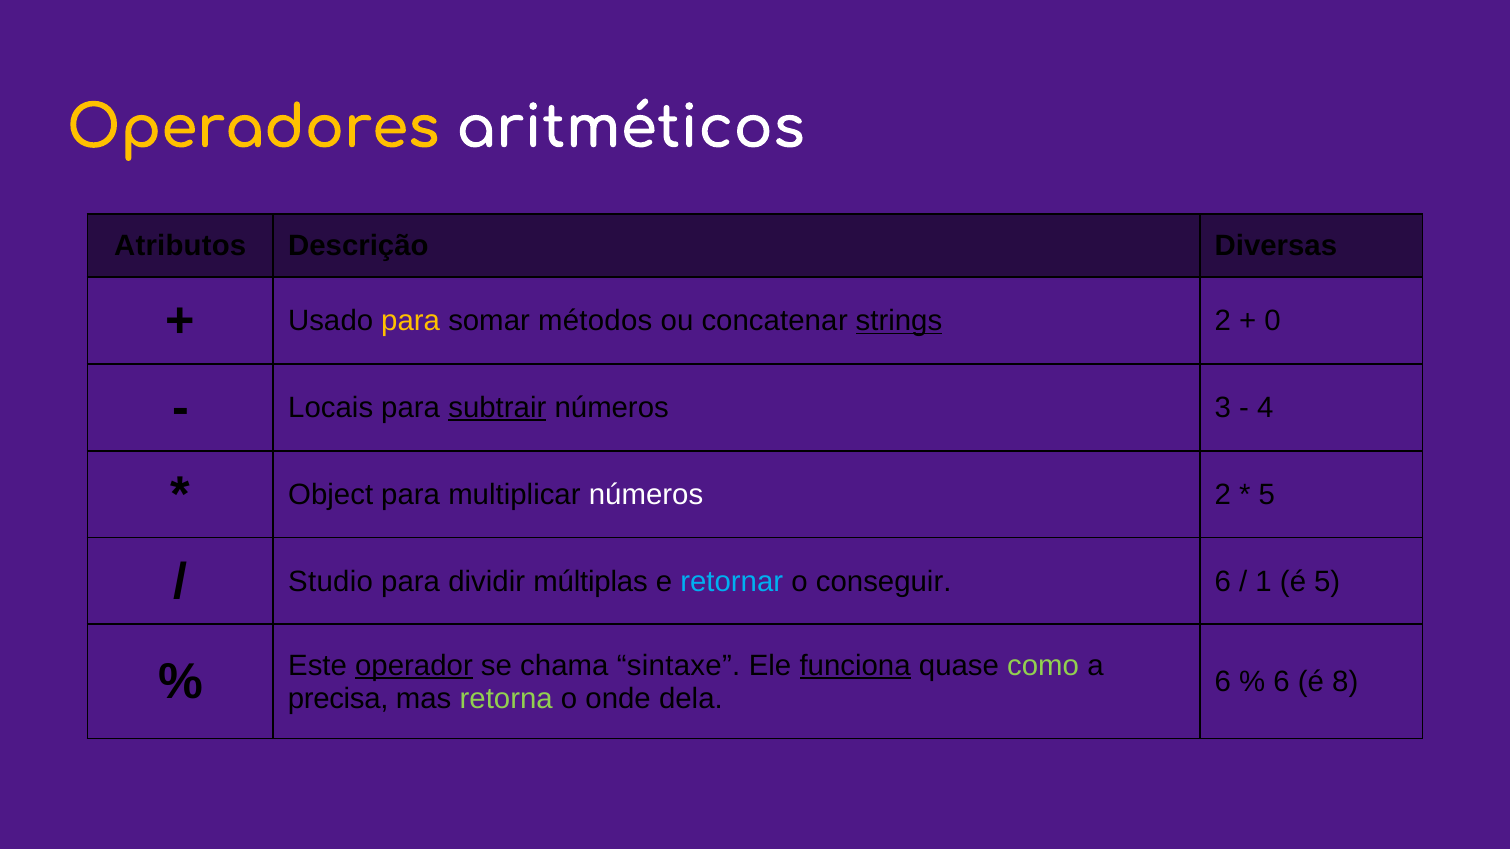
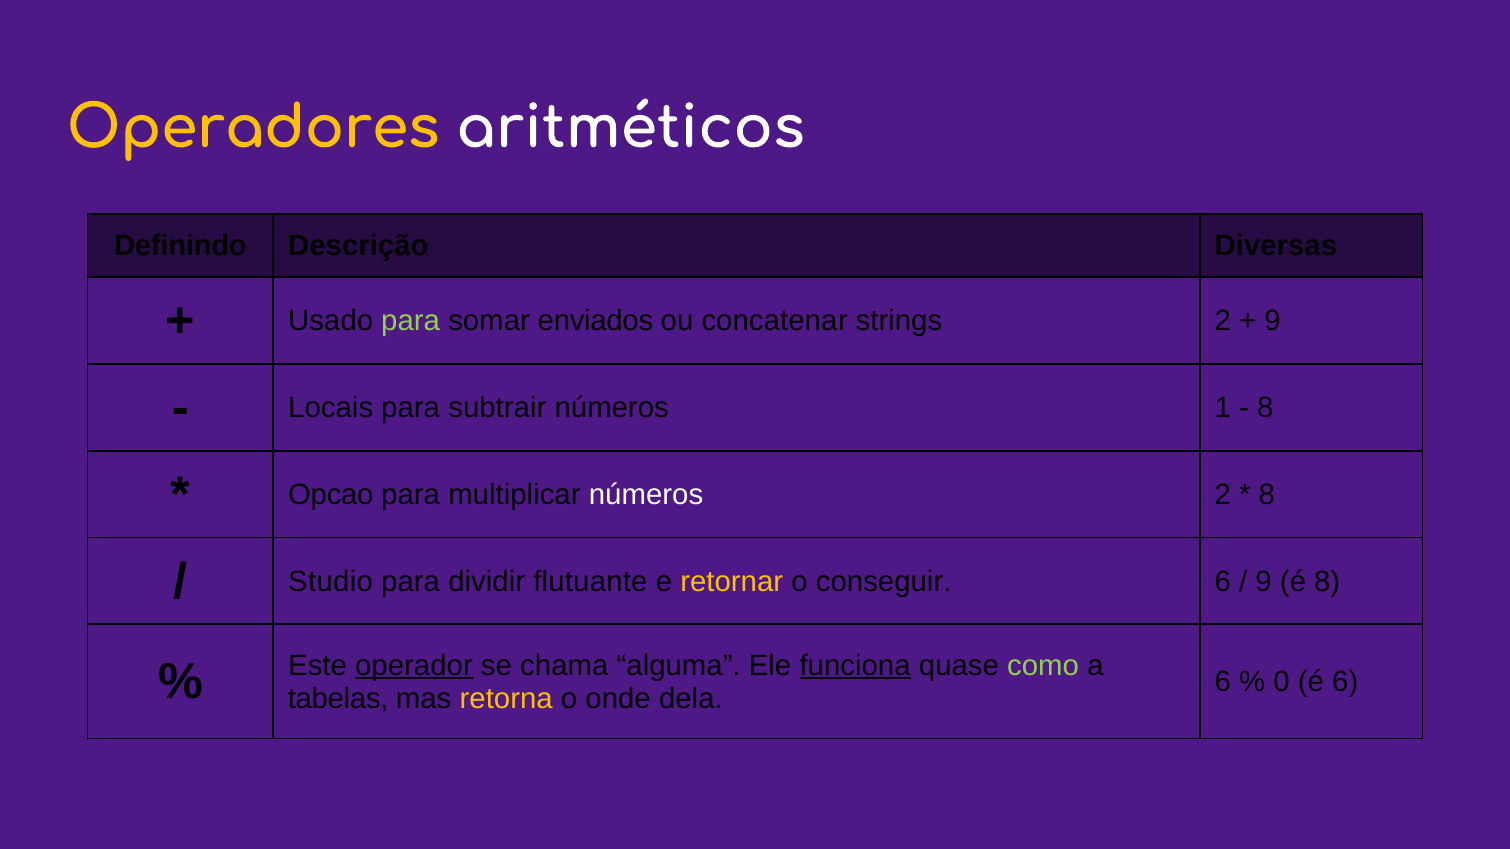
Atributos: Atributos -> Definindo
para at (411, 321) colour: yellow -> light green
métodos: métodos -> enviados
strings underline: present -> none
0 at (1273, 321): 0 -> 9
subtrair underline: present -> none
3: 3 -> 1
4 at (1265, 408): 4 -> 8
Object: Object -> Opcao
5 at (1267, 495): 5 -> 8
múltiplas: múltiplas -> flutuante
retornar colour: light blue -> yellow
1 at (1264, 582): 1 -> 9
é 5: 5 -> 8
sintaxe: sintaxe -> alguma
6 at (1282, 682): 6 -> 0
é 8: 8 -> 6
precisa: precisa -> tabelas
retorna colour: light green -> yellow
